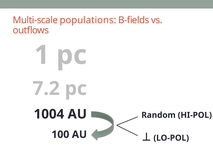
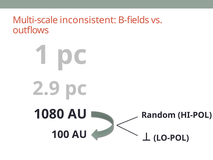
populations: populations -> inconsistent
7.2: 7.2 -> 2.9
1004: 1004 -> 1080
